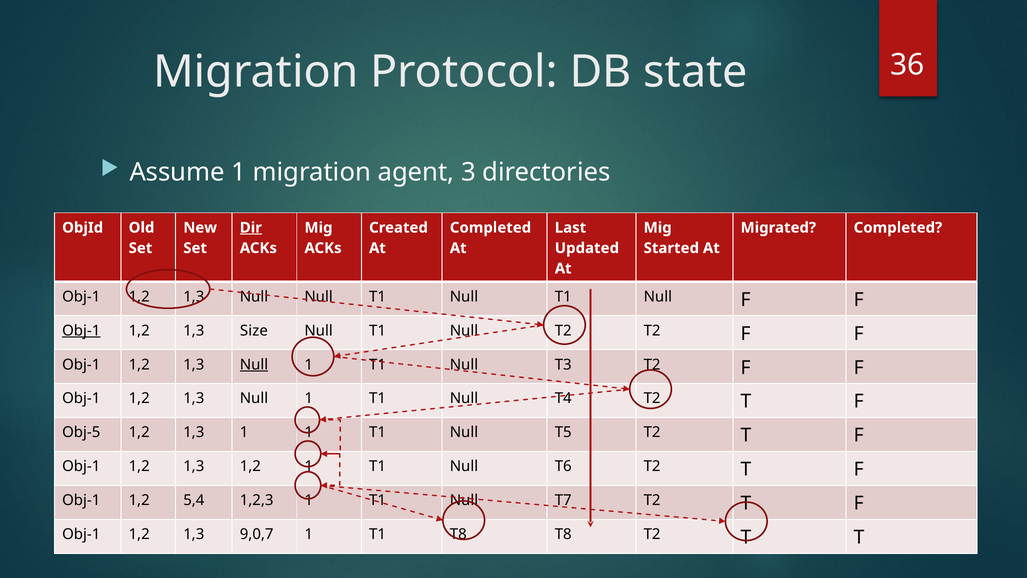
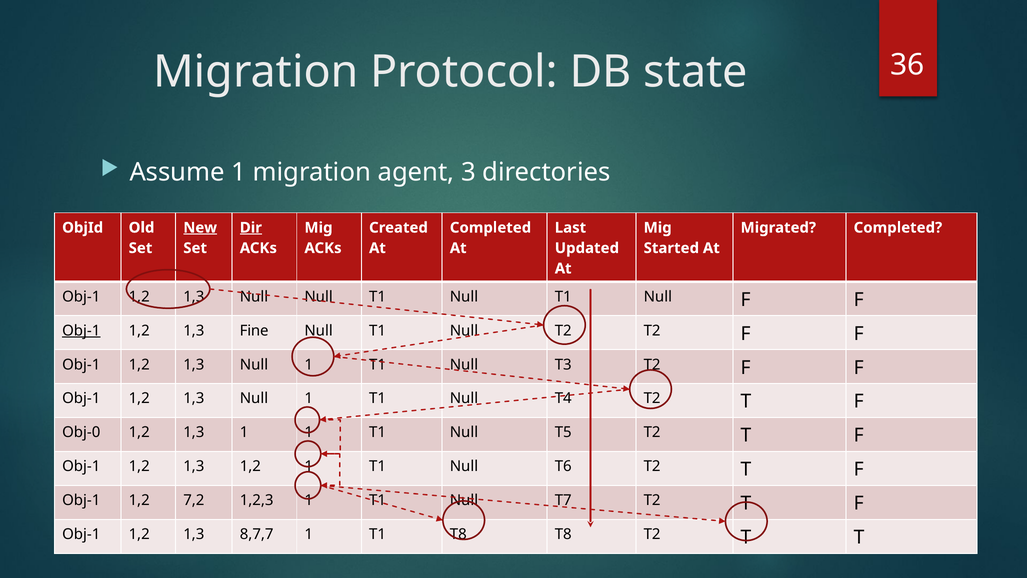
New underline: none -> present
Size: Size -> Fine
Null at (254, 364) underline: present -> none
Obj-5: Obj-5 -> Obj-0
5,4: 5,4 -> 7,2
9,0,7: 9,0,7 -> 8,7,7
